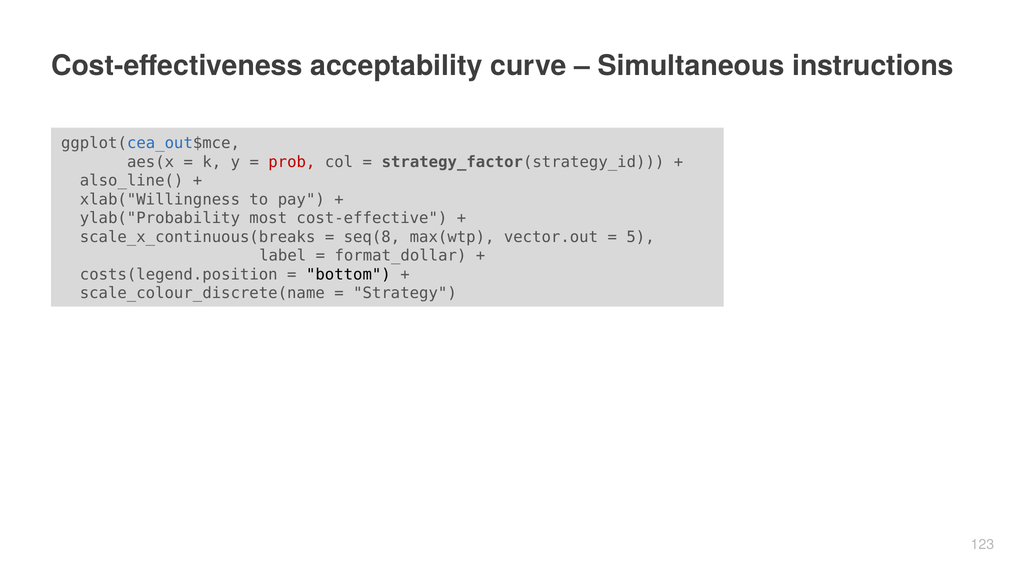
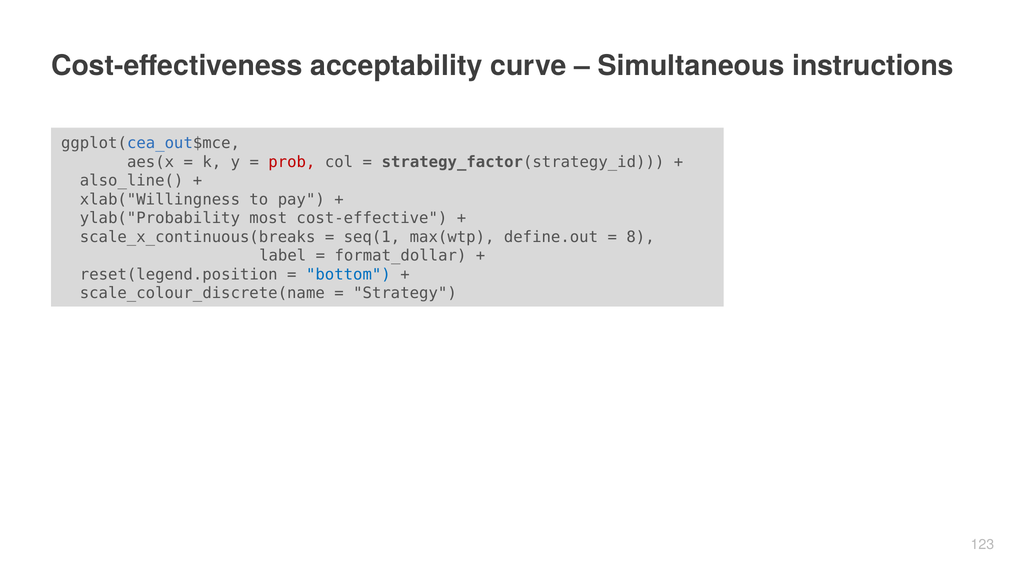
seq(8: seq(8 -> seq(1
vector.out: vector.out -> define.out
5: 5 -> 8
costs(legend.position: costs(legend.position -> reset(legend.position
bottom colour: black -> blue
